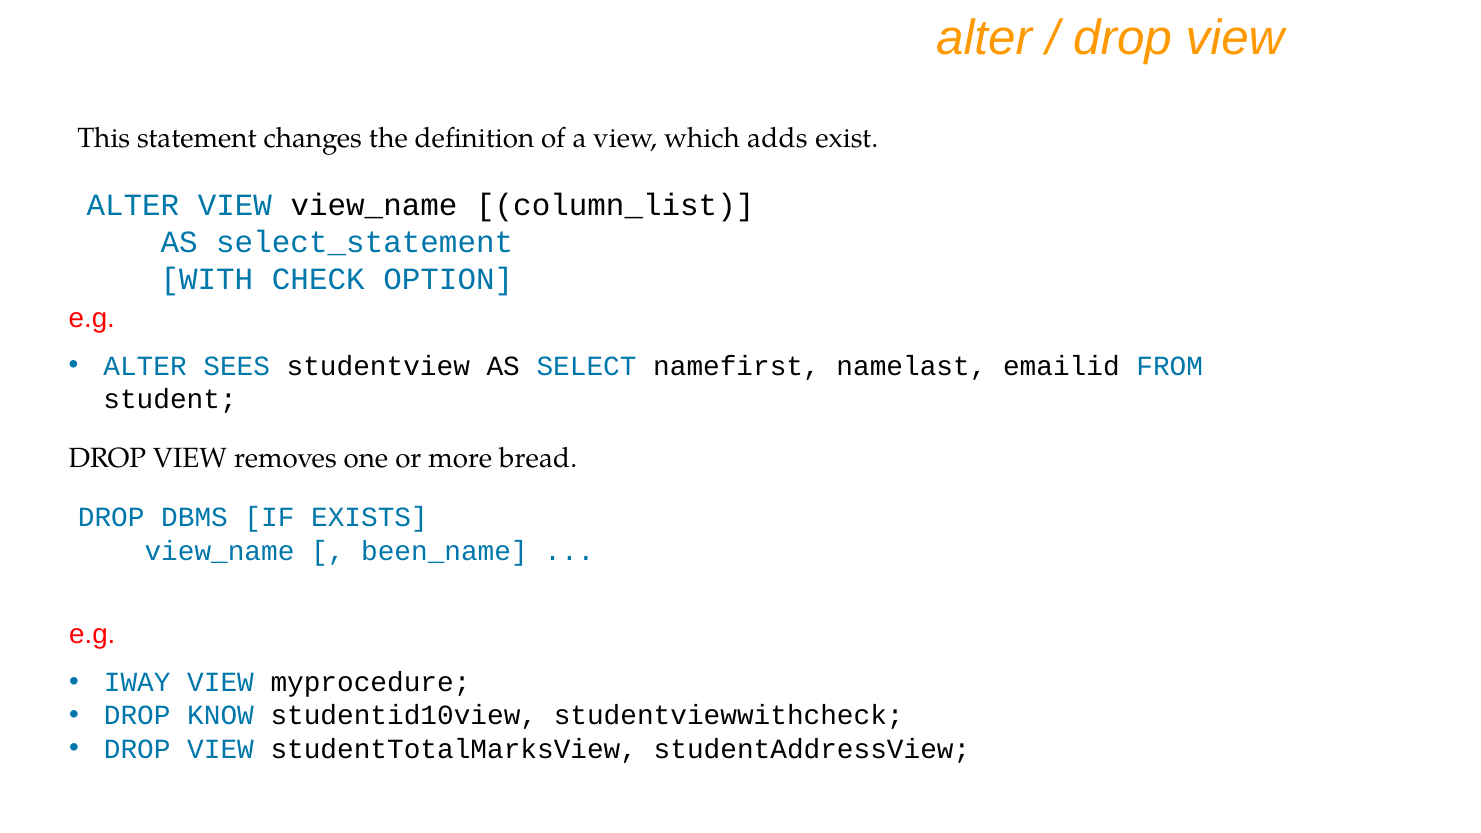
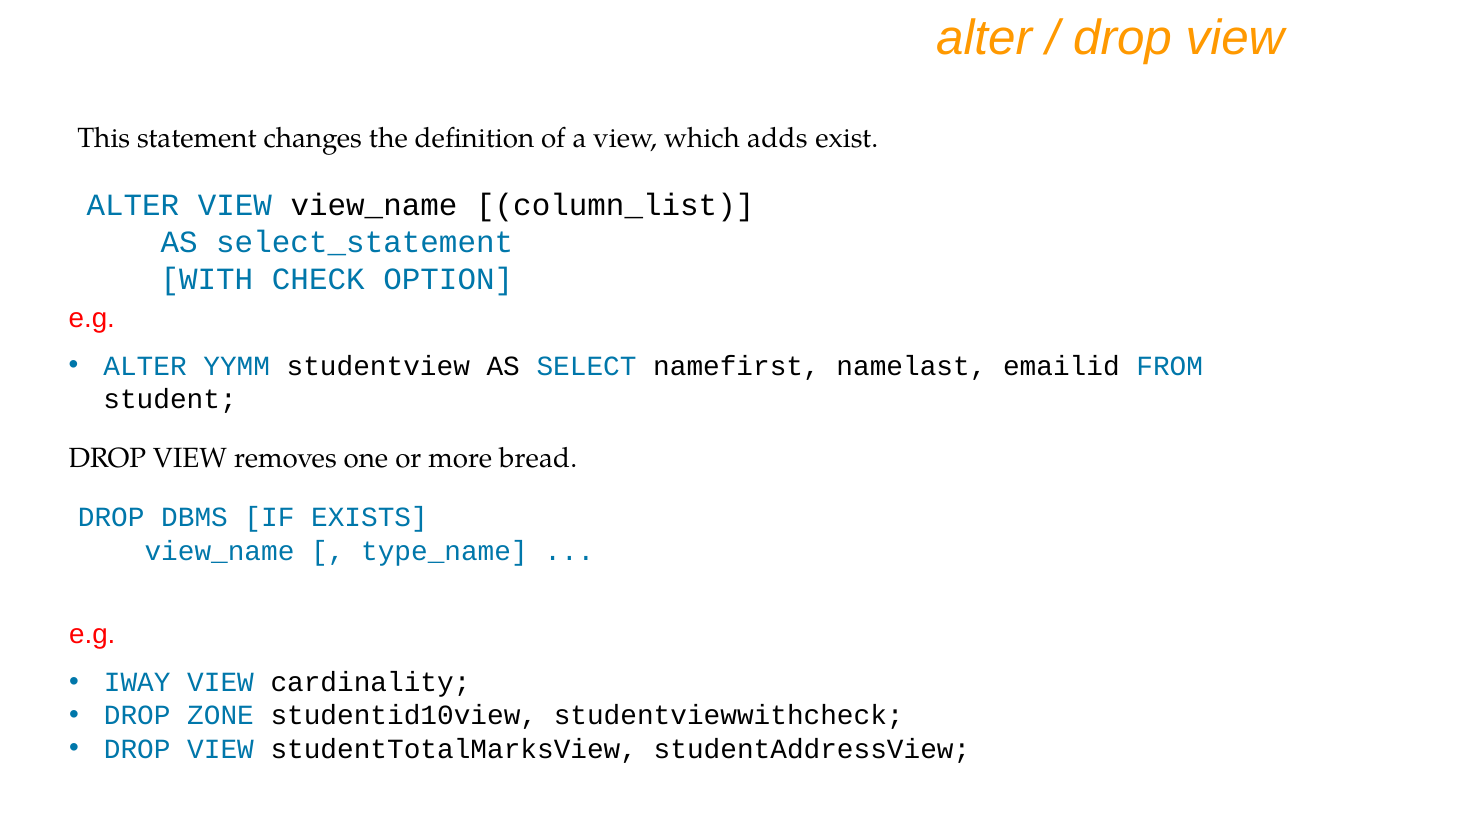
SEES: SEES -> YYMM
been_name: been_name -> type_name
myprocedure: myprocedure -> cardinality
KNOW: KNOW -> ZONE
